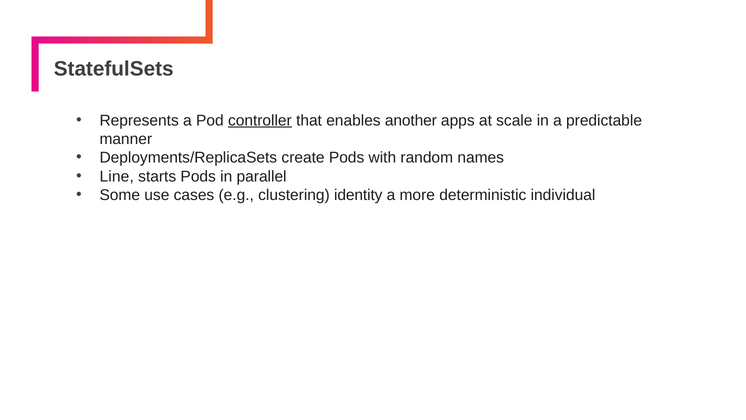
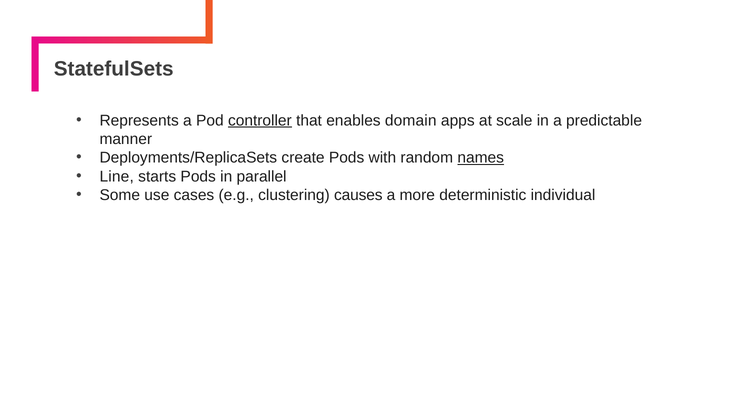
another: another -> domain
names underline: none -> present
identity: identity -> causes
